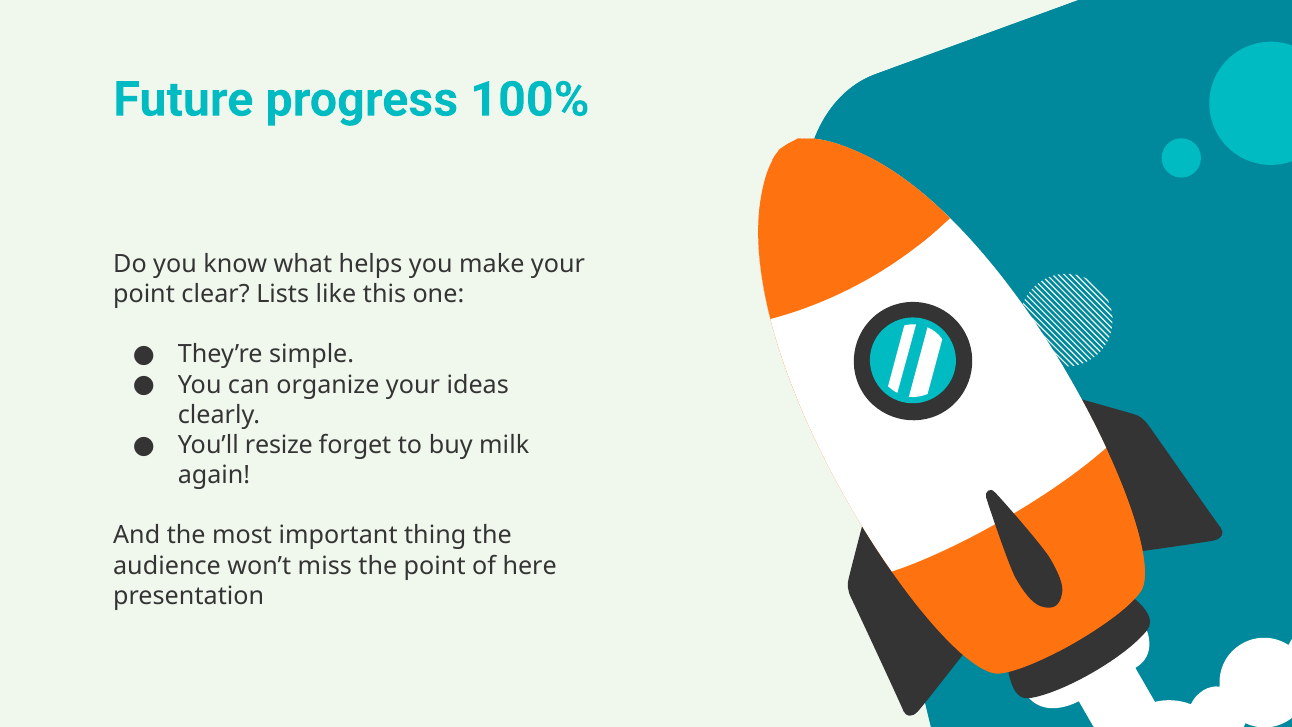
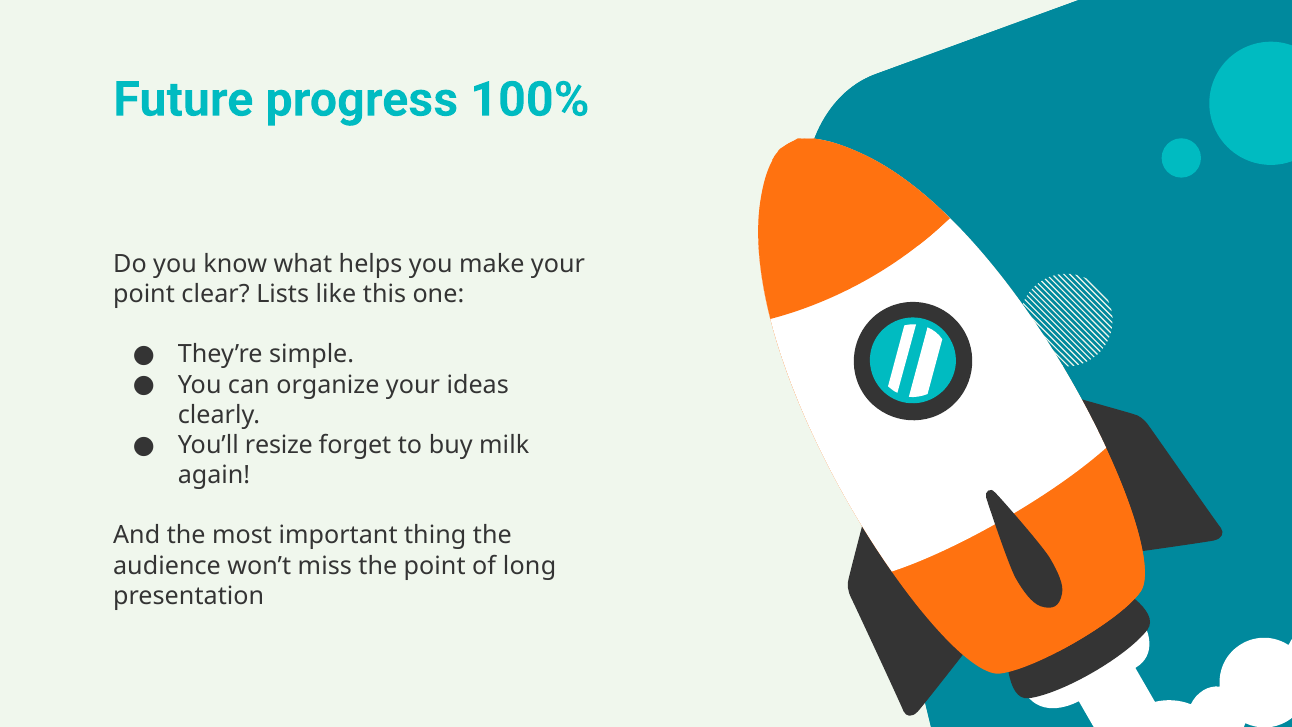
here: here -> long
